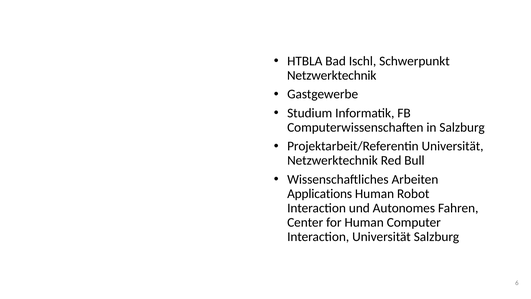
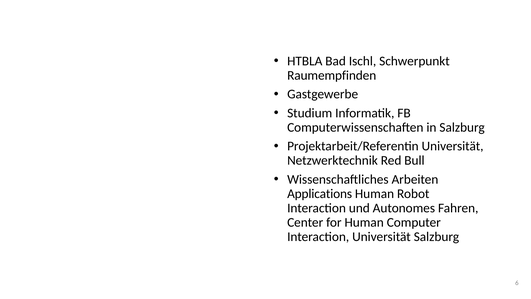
Netzwerktechnik at (332, 75): Netzwerktechnik -> Raumempfinden
